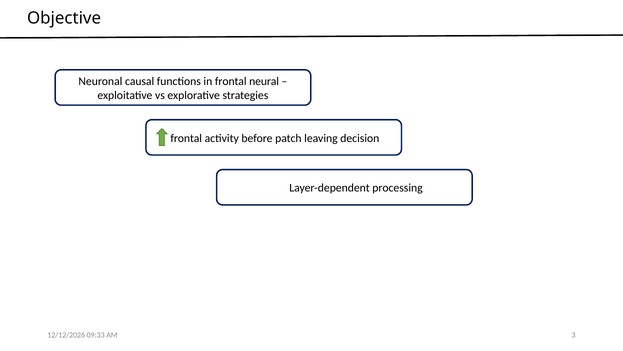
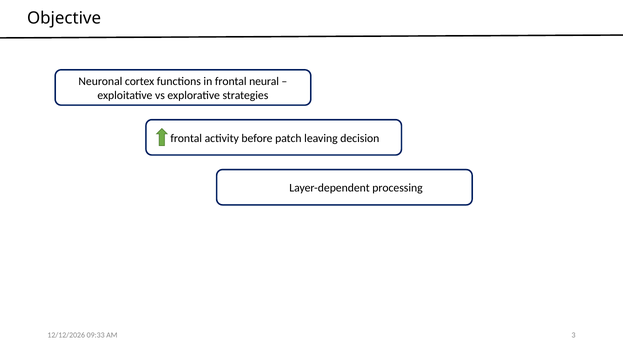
causal: causal -> cortex
